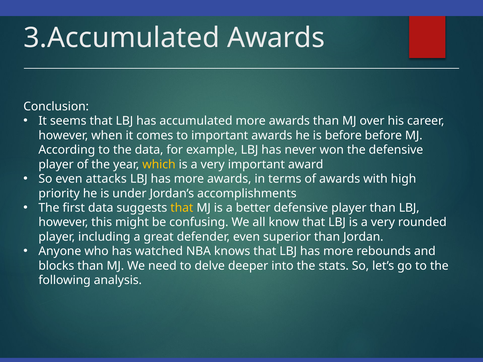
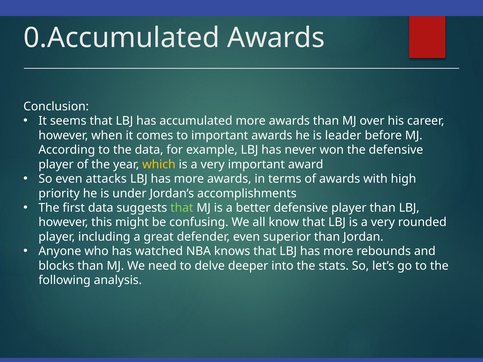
3.Accumulated: 3.Accumulated -> 0.Accumulated
is before: before -> leader
that at (182, 208) colour: yellow -> light green
